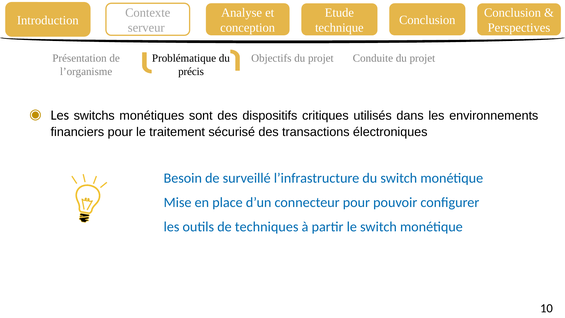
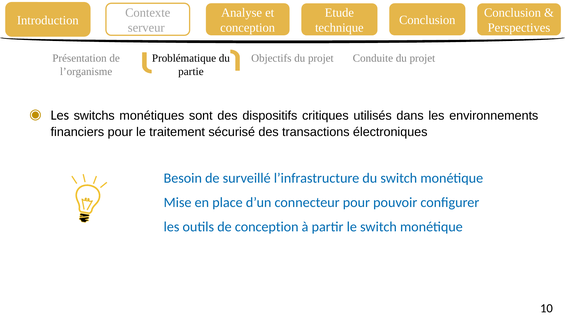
précis: précis -> partie
de techniques: techniques -> conception
